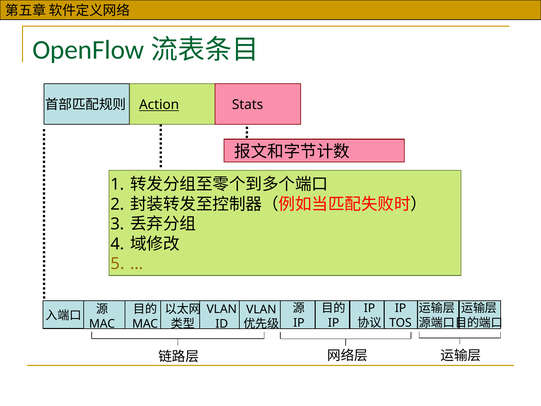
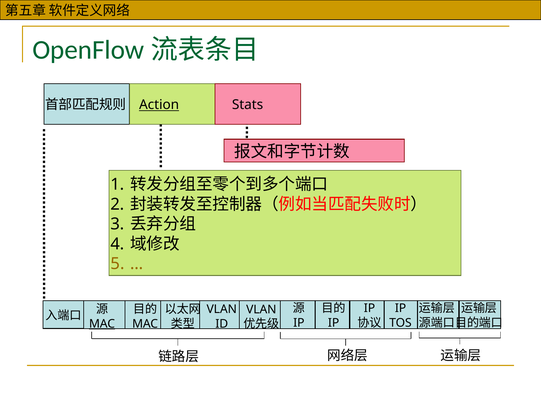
MAC at (102, 324) underline: none -> present
